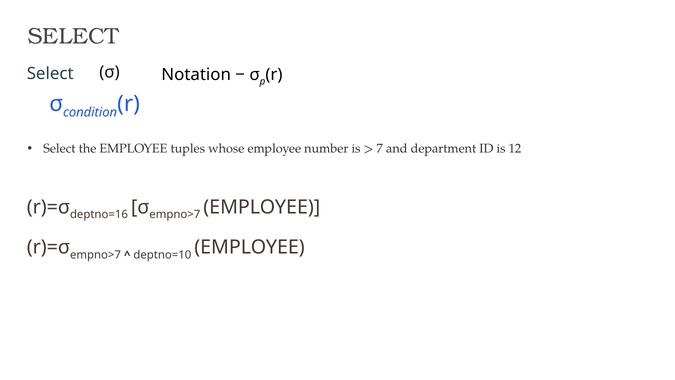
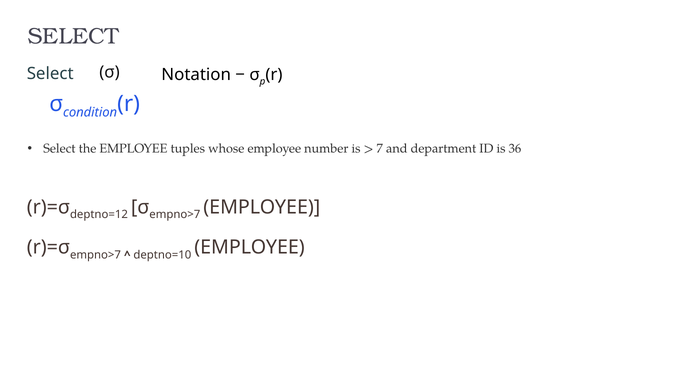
12: 12 -> 36
deptno=16: deptno=16 -> deptno=12
